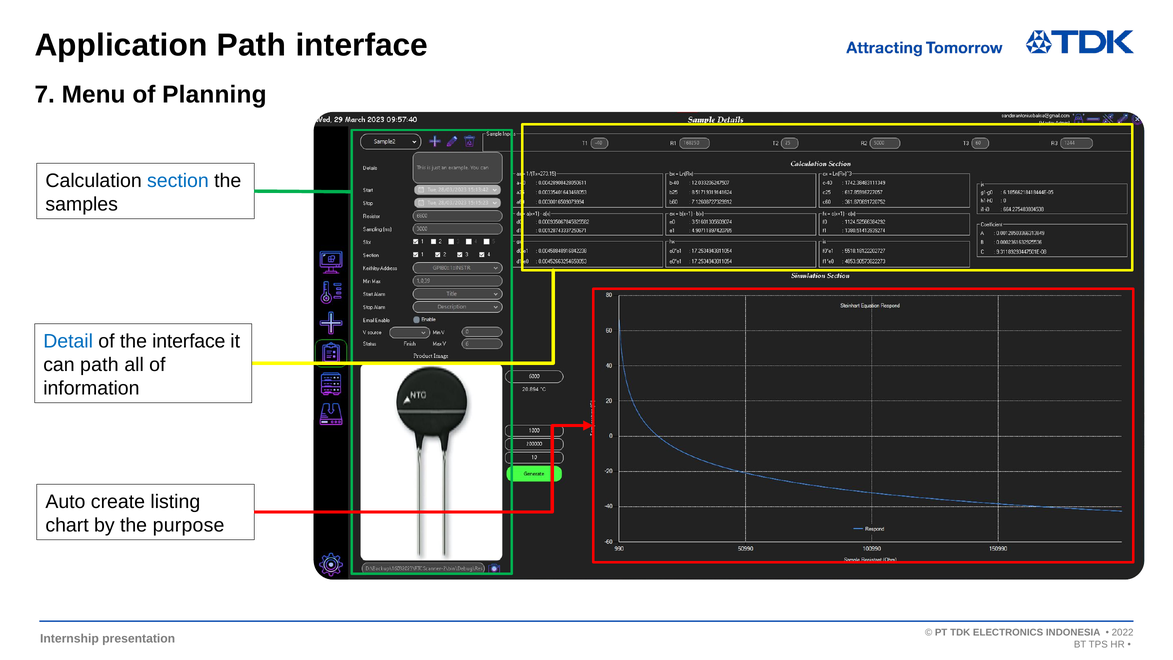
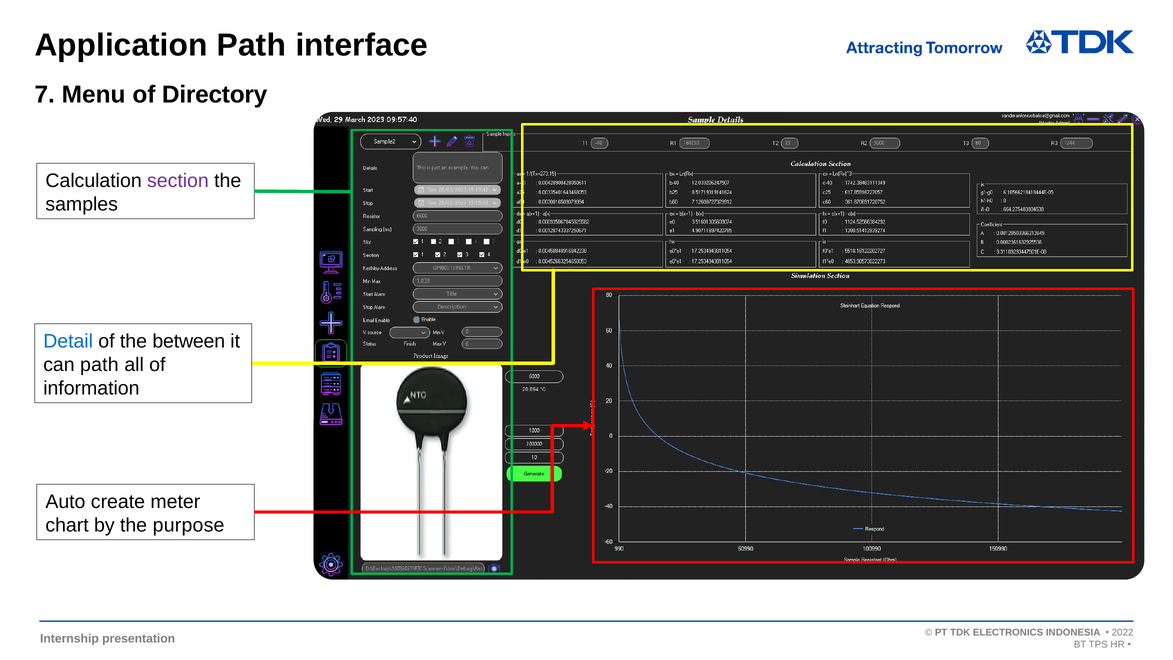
Planning: Planning -> Directory
section colour: blue -> purple
the interface: interface -> between
listing: listing -> meter
